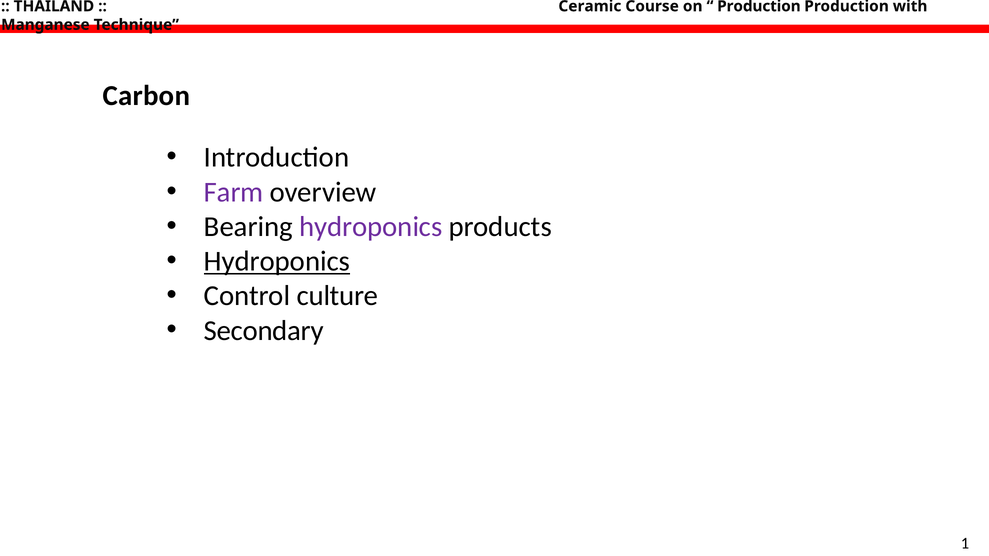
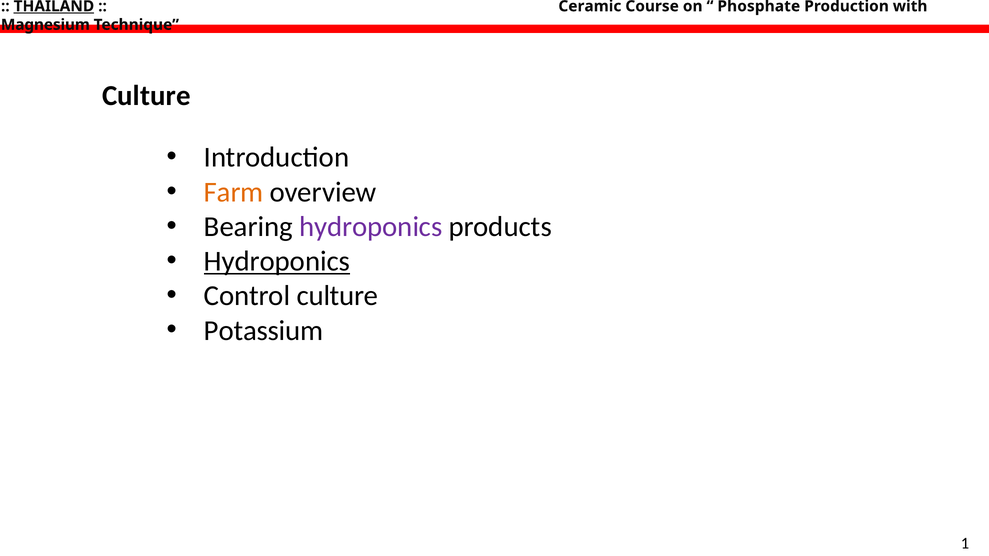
THAILAND underline: none -> present
Production at (759, 6): Production -> Phosphate
Manganese: Manganese -> Magnesium
Carbon at (146, 96): Carbon -> Culture
Farm colour: purple -> orange
Secondary: Secondary -> Potassium
